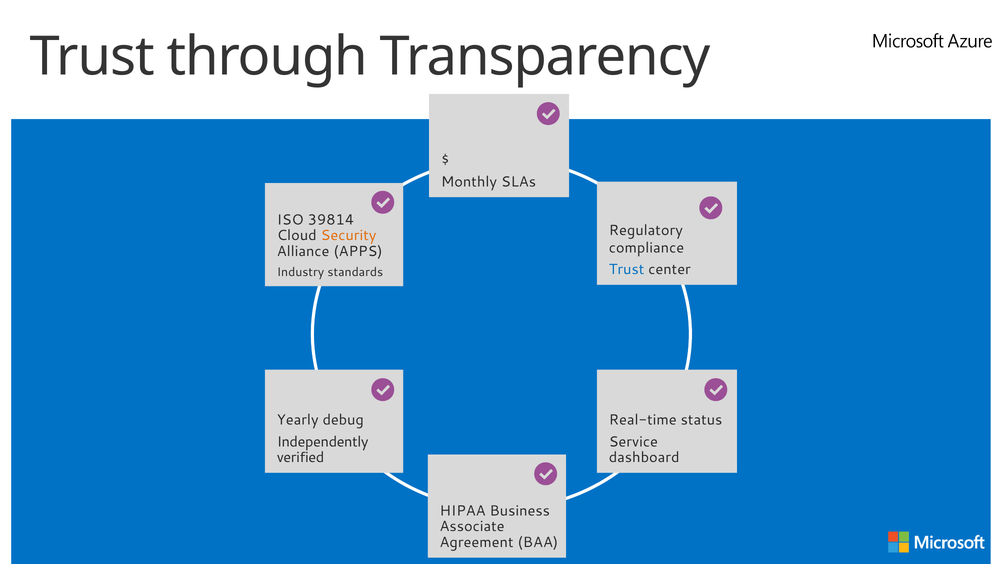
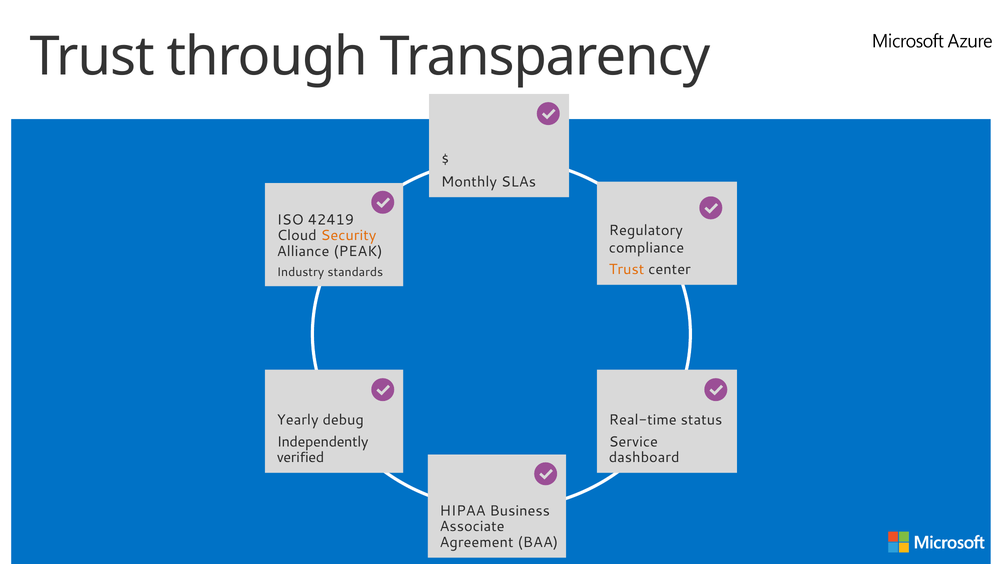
39814: 39814 -> 42419
APPS: APPS -> PEAK
Trust at (627, 269) colour: blue -> orange
